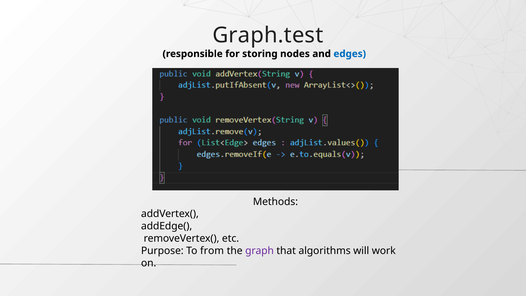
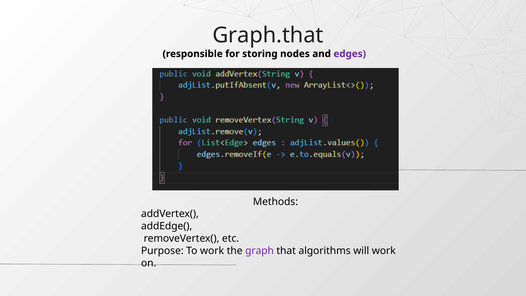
Graph.test: Graph.test -> Graph.that
edges colour: blue -> purple
To from: from -> work
